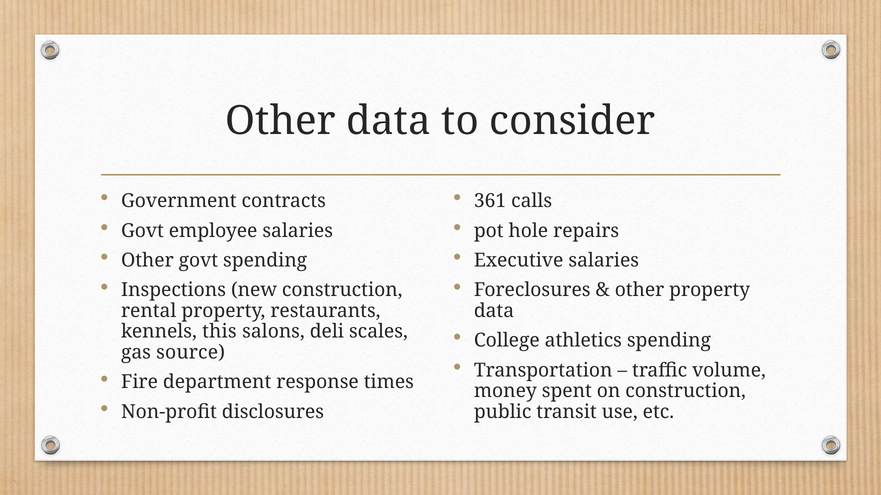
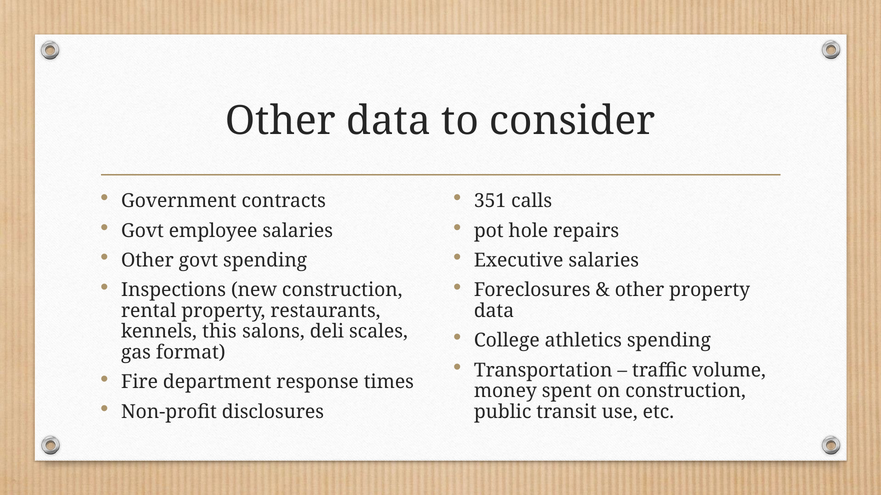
361: 361 -> 351
source: source -> format
